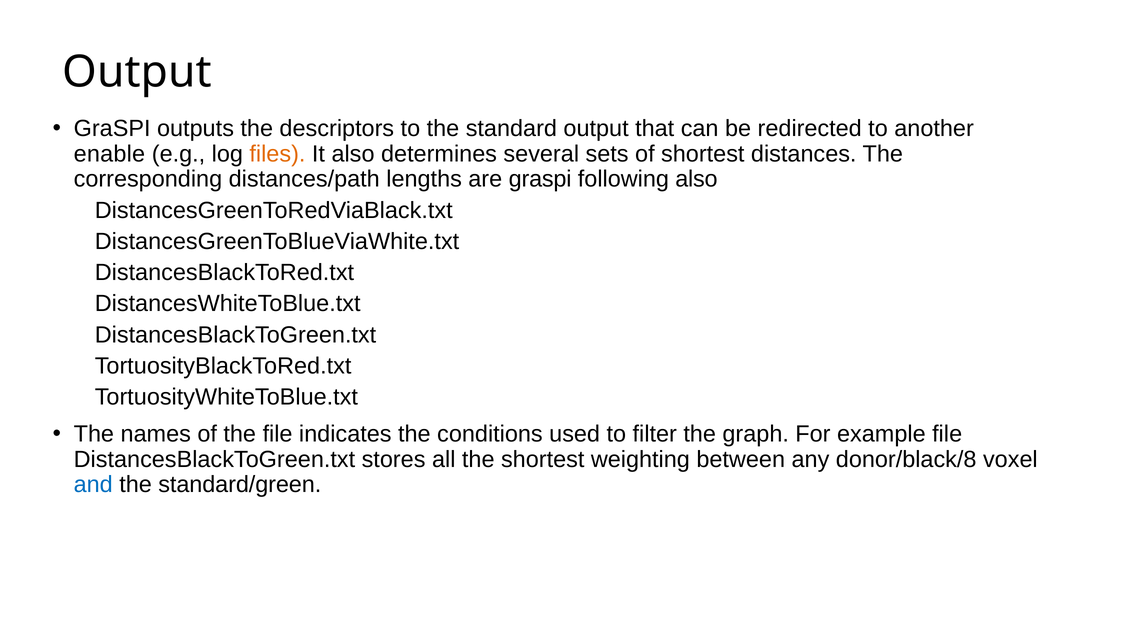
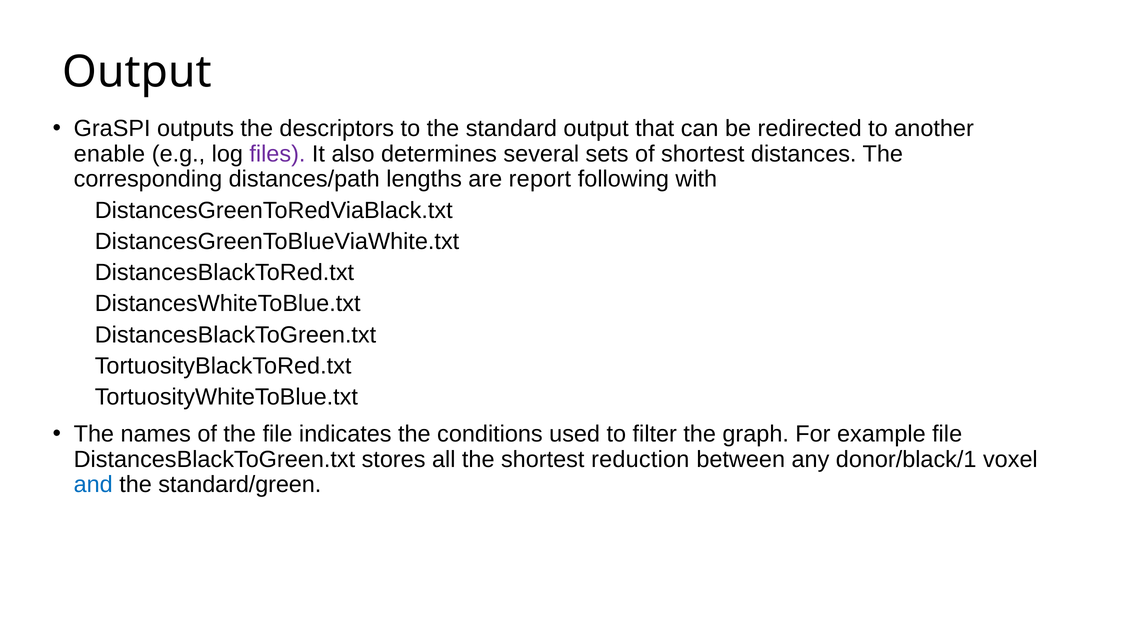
files colour: orange -> purple
are graspi: graspi -> report
following also: also -> with
weighting: weighting -> reduction
donor/black/8: donor/black/8 -> donor/black/1
